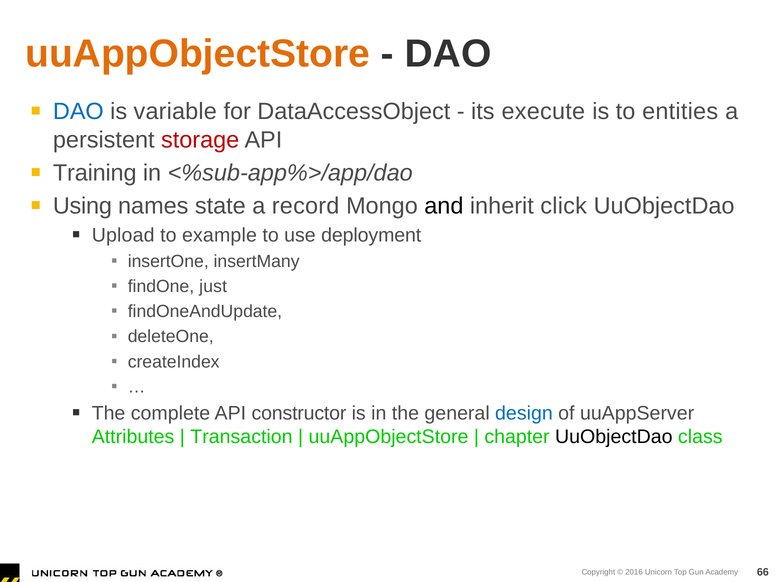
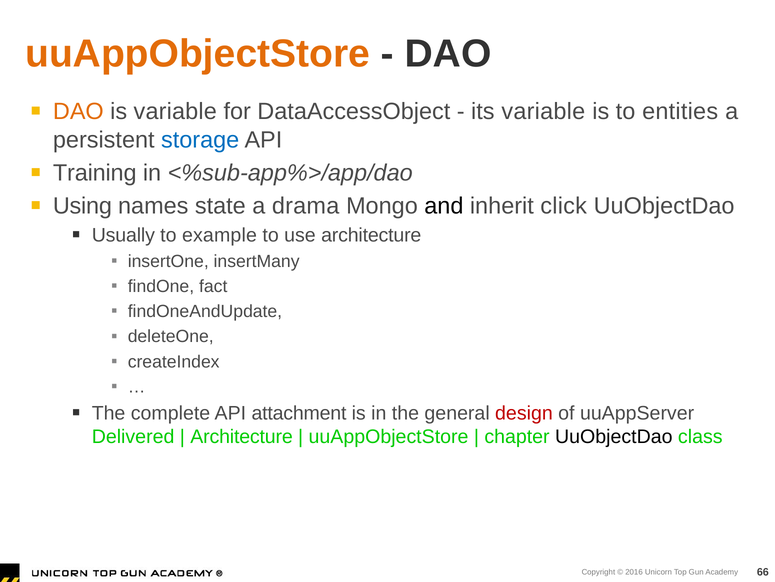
DAO at (78, 112) colour: blue -> orange
its execute: execute -> variable
storage colour: red -> blue
record: record -> drama
Upload: Upload -> Usually
use deployment: deployment -> architecture
just: just -> fact
constructor: constructor -> attachment
design colour: blue -> red
Attributes: Attributes -> Delivered
Transaction at (241, 436): Transaction -> Architecture
